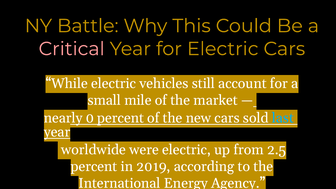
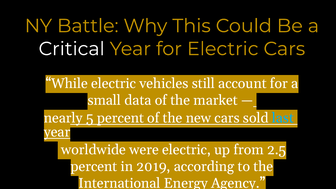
Critical colour: pink -> white
mile: mile -> data
0: 0 -> 5
